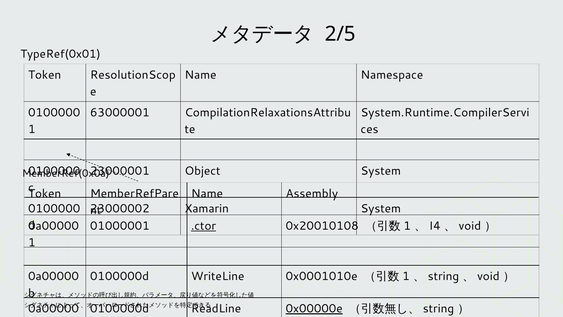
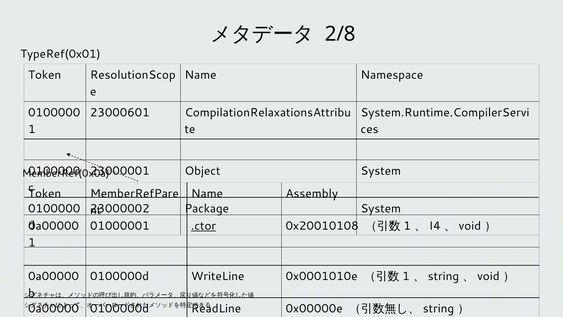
2/5: 2/5 -> 2/8
63000001: 63000001 -> 23000601
Xamarin: Xamarin -> Package
0x00000e underline: present -> none
